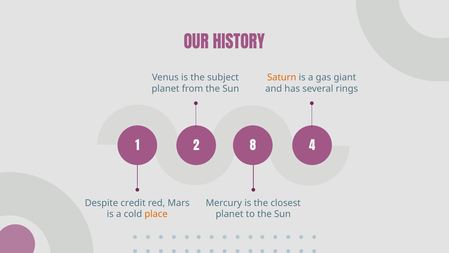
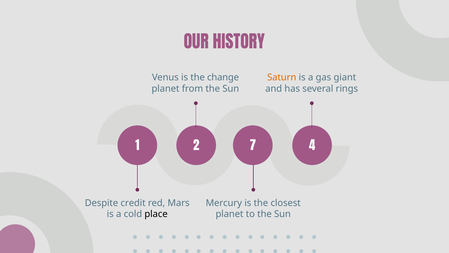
subject: subject -> change
8: 8 -> 7
place colour: orange -> black
